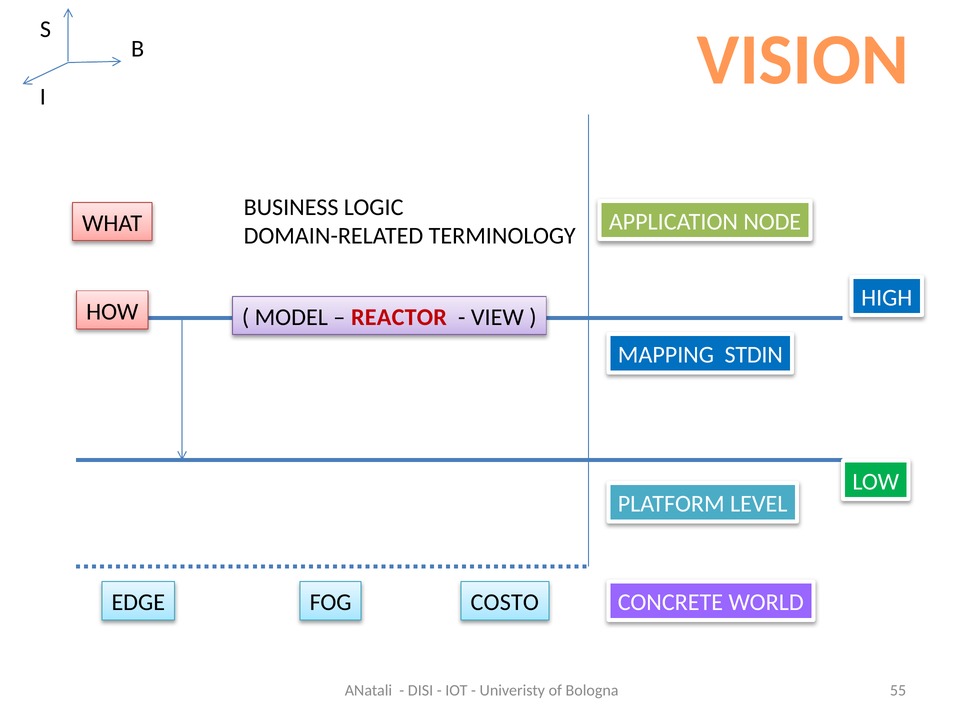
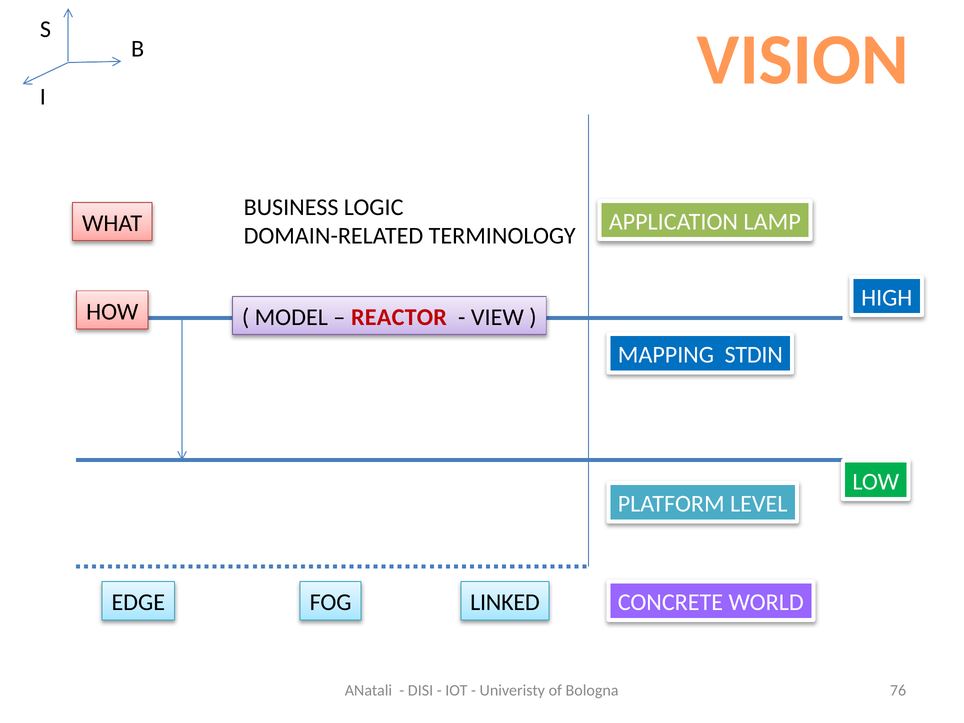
NODE: NODE -> LAMP
COSTO: COSTO -> LINKED
55: 55 -> 76
